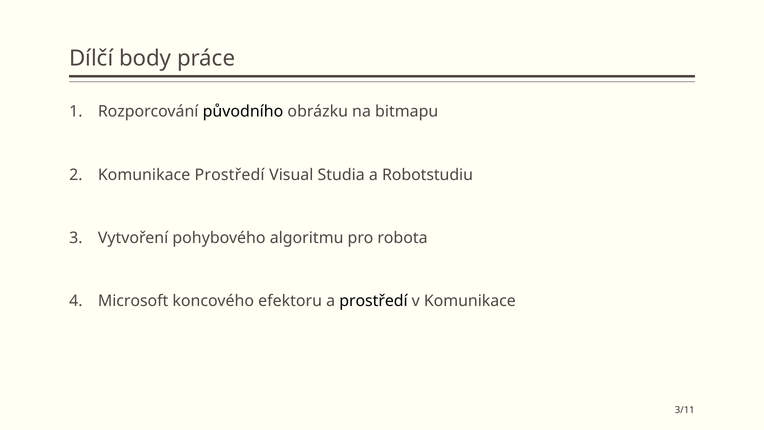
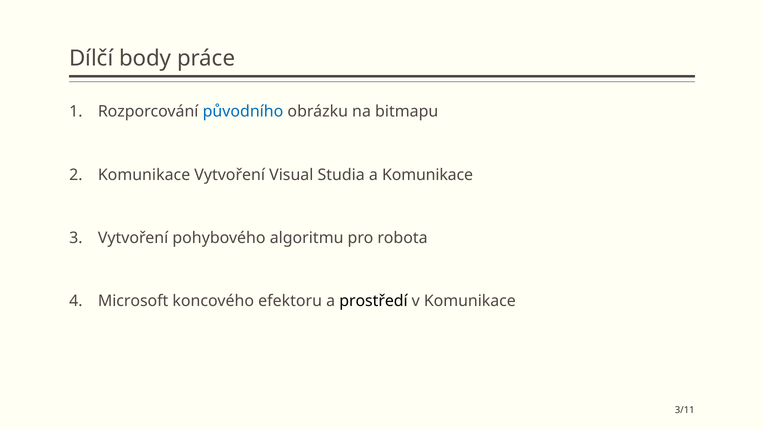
původního colour: black -> blue
Komunikace Prostředí: Prostředí -> Vytvoření
a Robotstudiu: Robotstudiu -> Komunikace
